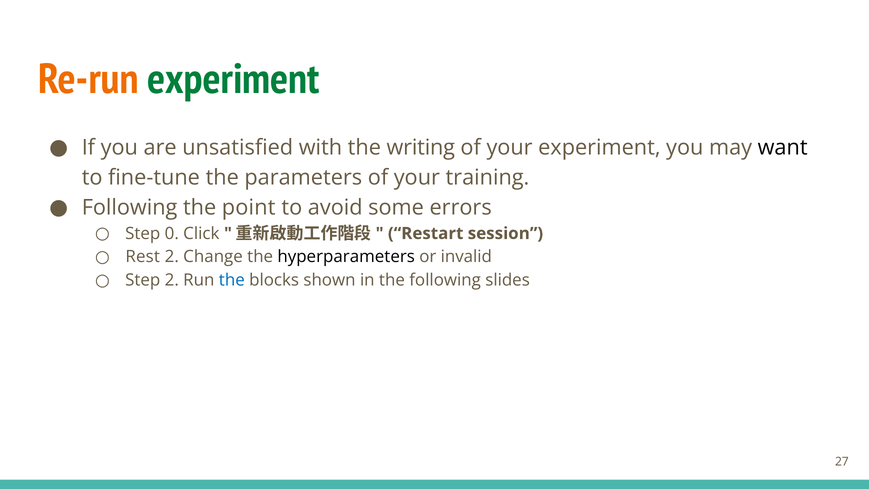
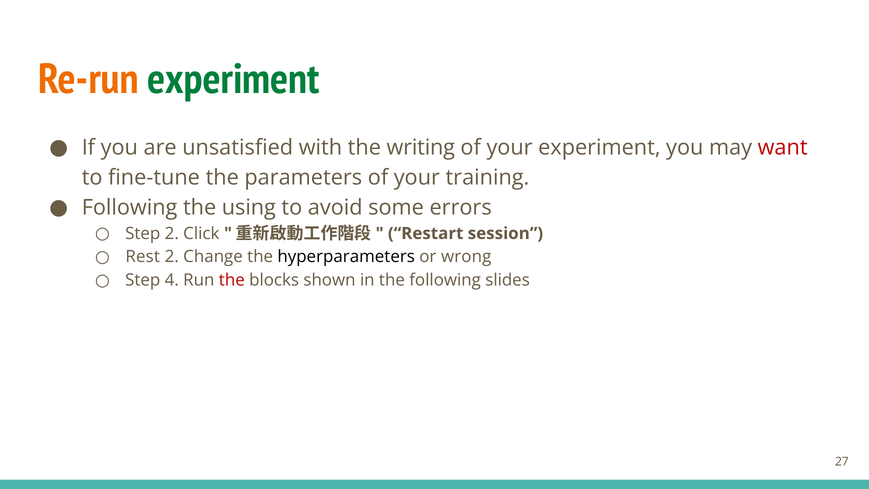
want colour: black -> red
point: point -> using
Step 0: 0 -> 2
invalid: invalid -> wrong
Step 2: 2 -> 4
the at (232, 280) colour: blue -> red
